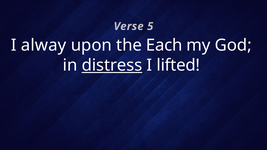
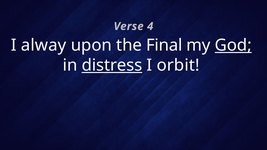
5: 5 -> 4
Each: Each -> Final
God underline: none -> present
lifted: lifted -> orbit
